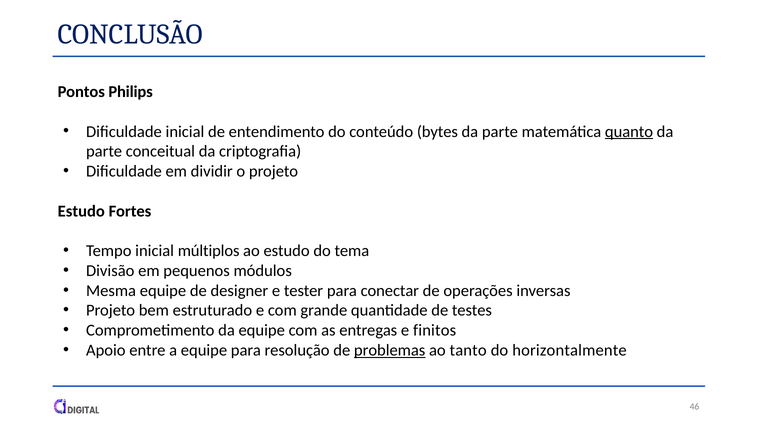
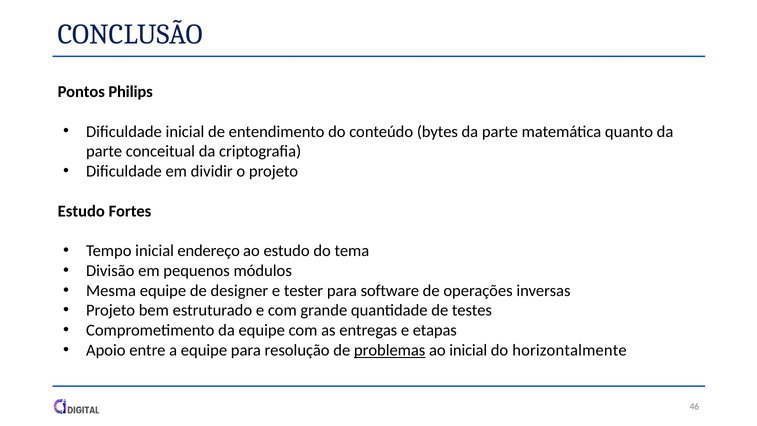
quanto underline: present -> none
múltiplos: múltiplos -> endereço
conectar: conectar -> software
finitos: finitos -> etapas
ao tanto: tanto -> inicial
